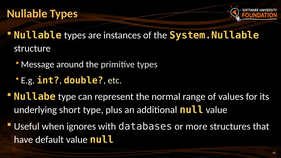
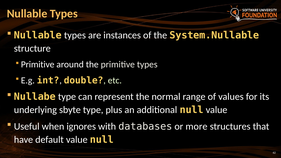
Message at (38, 65): Message -> Primitive
short: short -> sbyte
